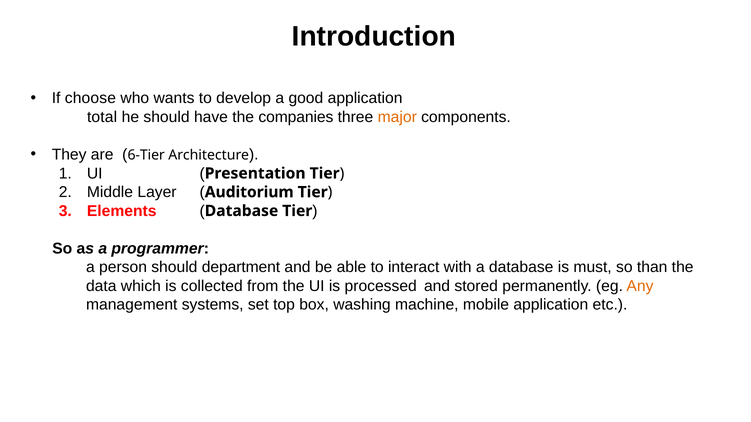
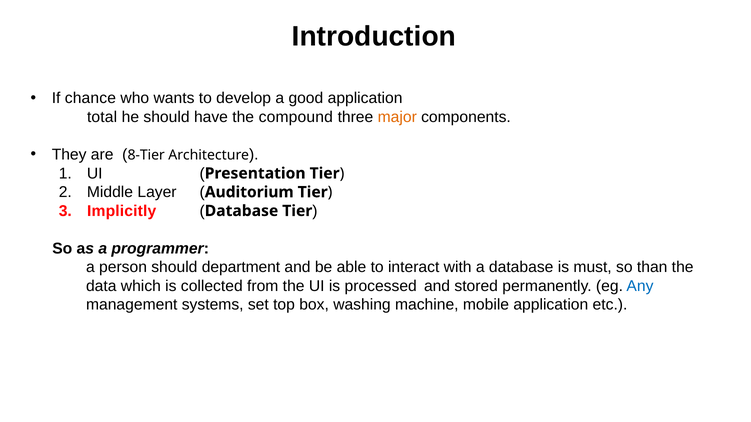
choose: choose -> chance
companies: companies -> compound
6-Tier: 6-Tier -> 8-Tier
Elements: Elements -> Implicitly
Any colour: orange -> blue
